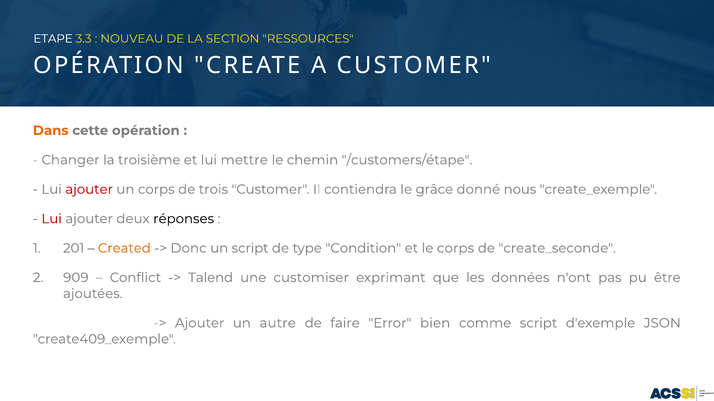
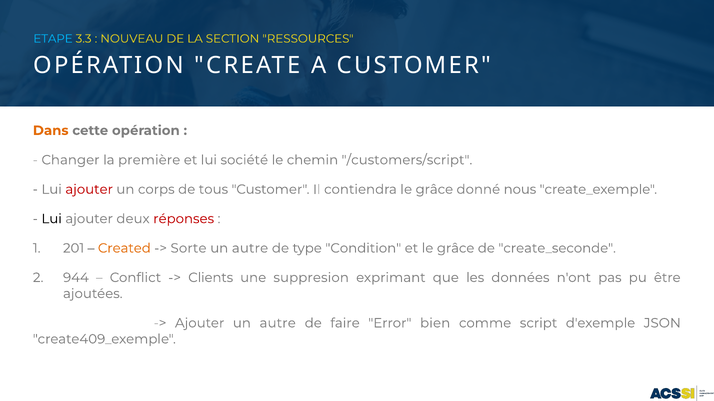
ETAPE colour: white -> light blue
troisième: troisième -> première
mettre: mettre -> société
/customers/étape: /customers/étape -> /customers/script
trois: trois -> tous
Lui at (52, 219) colour: red -> black
réponses colour: black -> red
Donc: Donc -> Sorte
script at (250, 249): script -> autre
et le corps: corps -> grâce
909: 909 -> 944
Talend: Talend -> Clients
customiser: customiser -> suppresion
